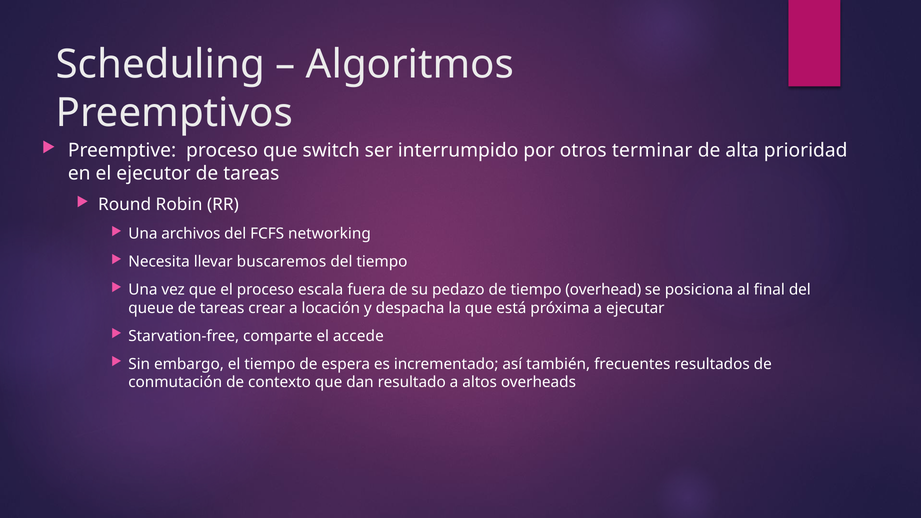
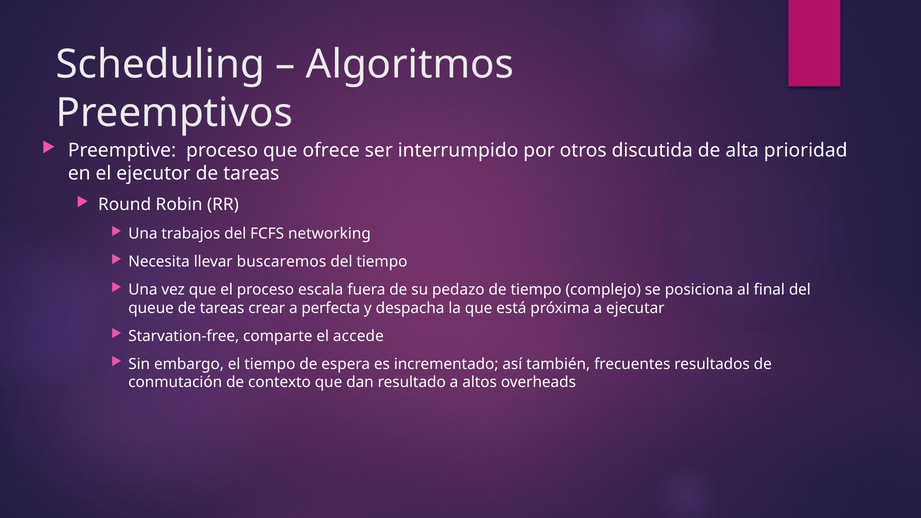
switch: switch -> ofrece
terminar: terminar -> discutida
archivos: archivos -> trabajos
overhead: overhead -> complejo
locación: locación -> perfecta
